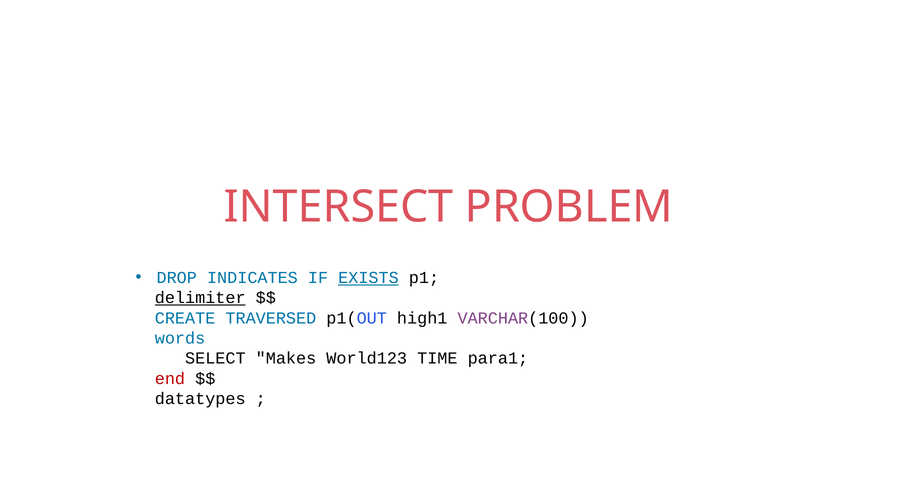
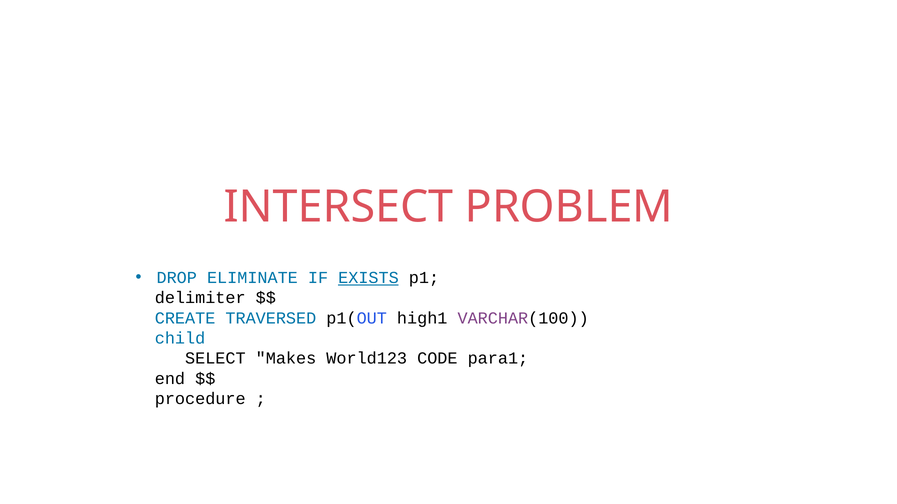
INDICATES: INDICATES -> ELIMINATE
delimiter underline: present -> none
words: words -> child
TIME: TIME -> CODE
end colour: red -> black
datatypes: datatypes -> procedure
